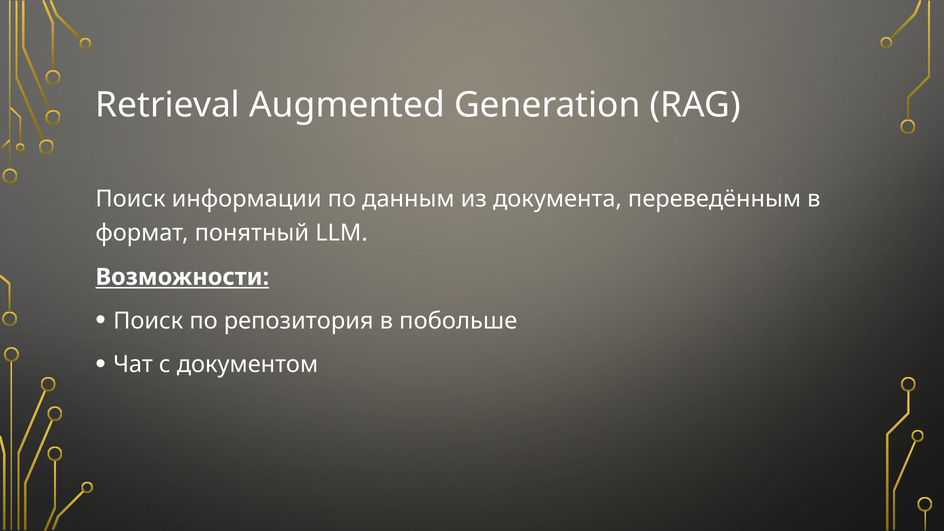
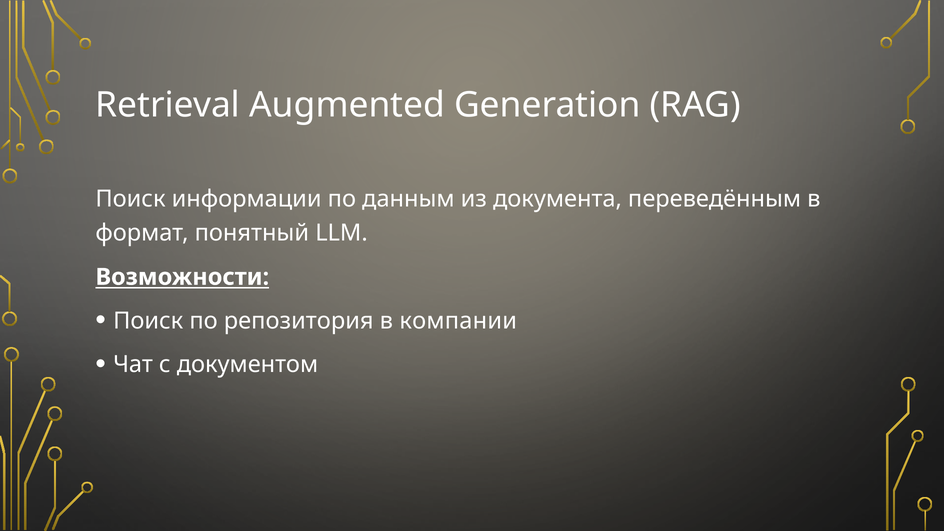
побольше: побольше -> компании
